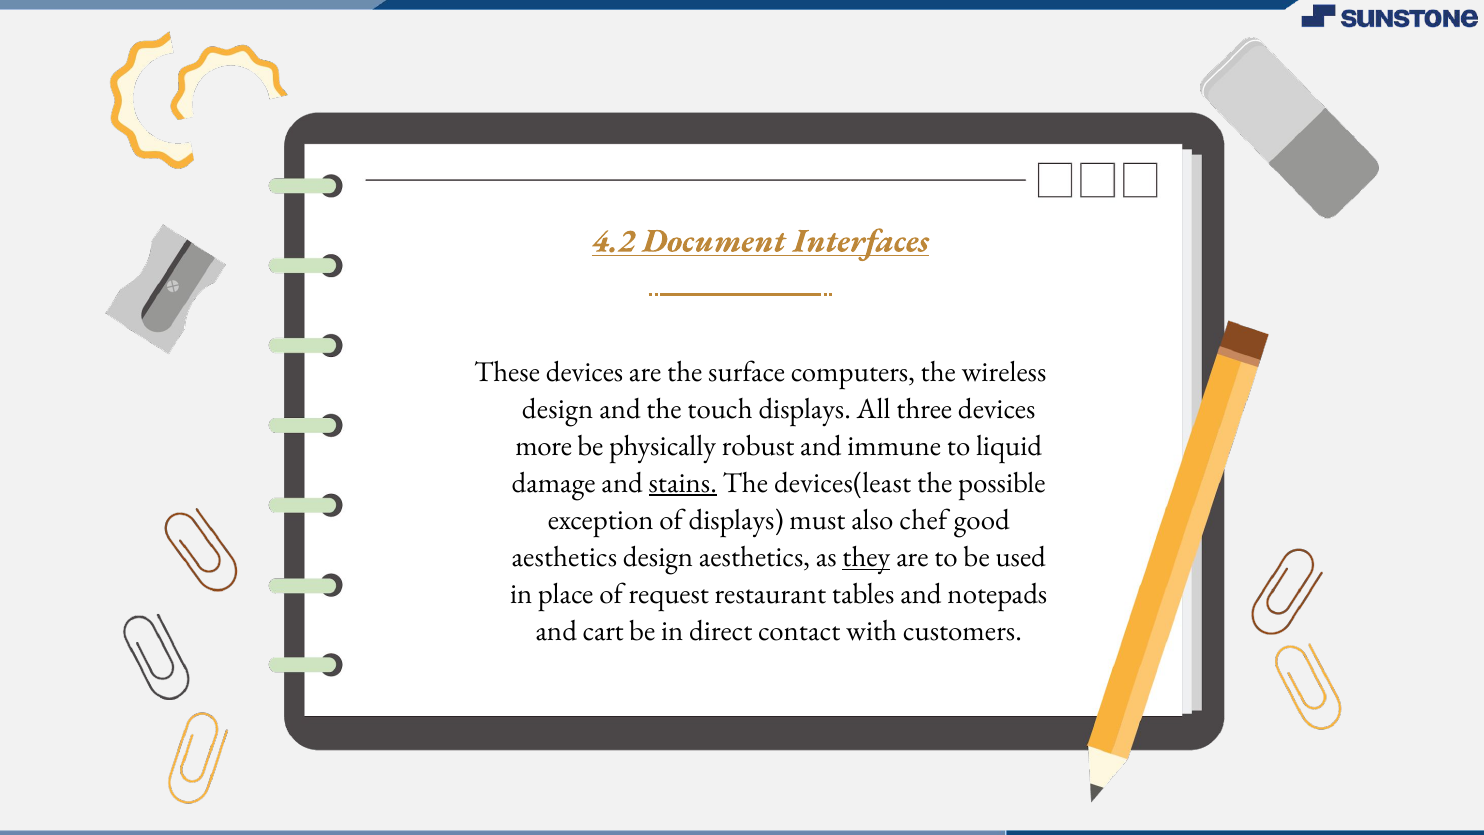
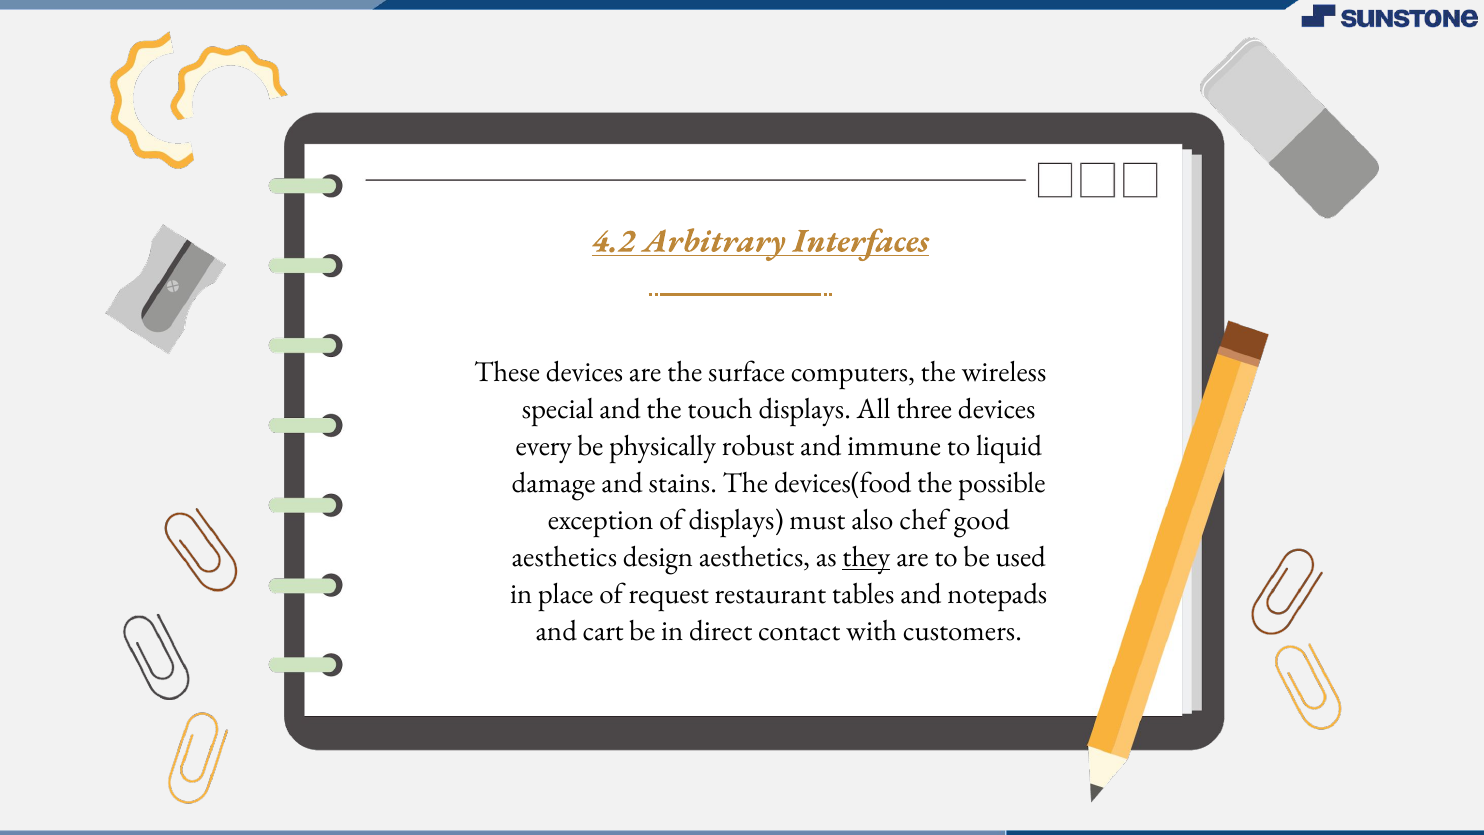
Document: Document -> Arbitrary
design at (558, 409): design -> special
more: more -> every
stains underline: present -> none
devices(least: devices(least -> devices(food
